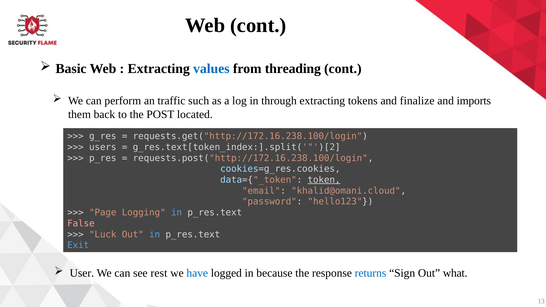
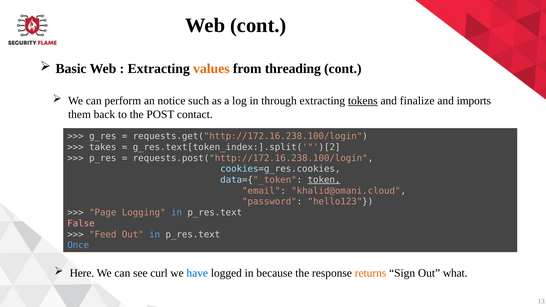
values colour: blue -> orange
traffic: traffic -> notice
tokens underline: none -> present
located: located -> contact
users: users -> takes
Luck: Luck -> Feed
Exit: Exit -> Once
User: User -> Here
rest: rest -> curl
returns colour: blue -> orange
